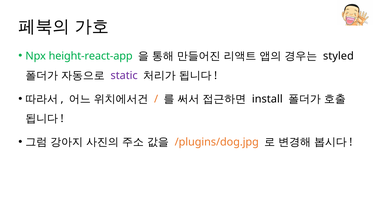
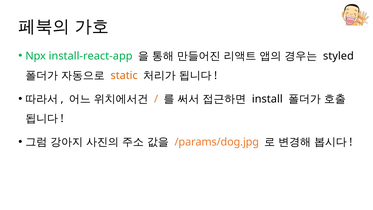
height-react-app: height-react-app -> install-react-app
static colour: purple -> orange
/plugins/dog.jpg: /plugins/dog.jpg -> /params/dog.jpg
